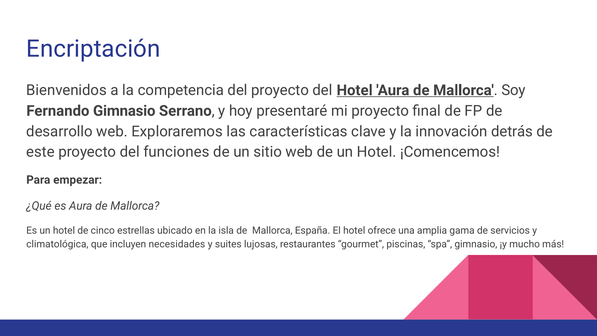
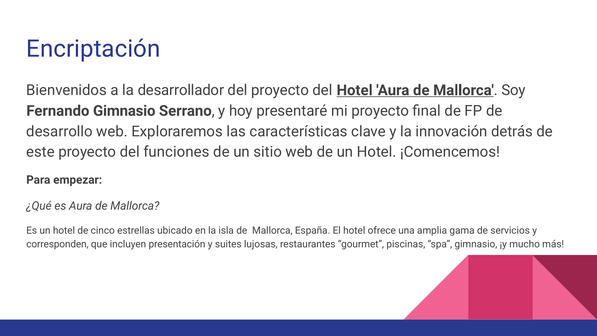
competencia: competencia -> desarrollador
climatológica: climatológica -> corresponden
necesidades: necesidades -> presentación
